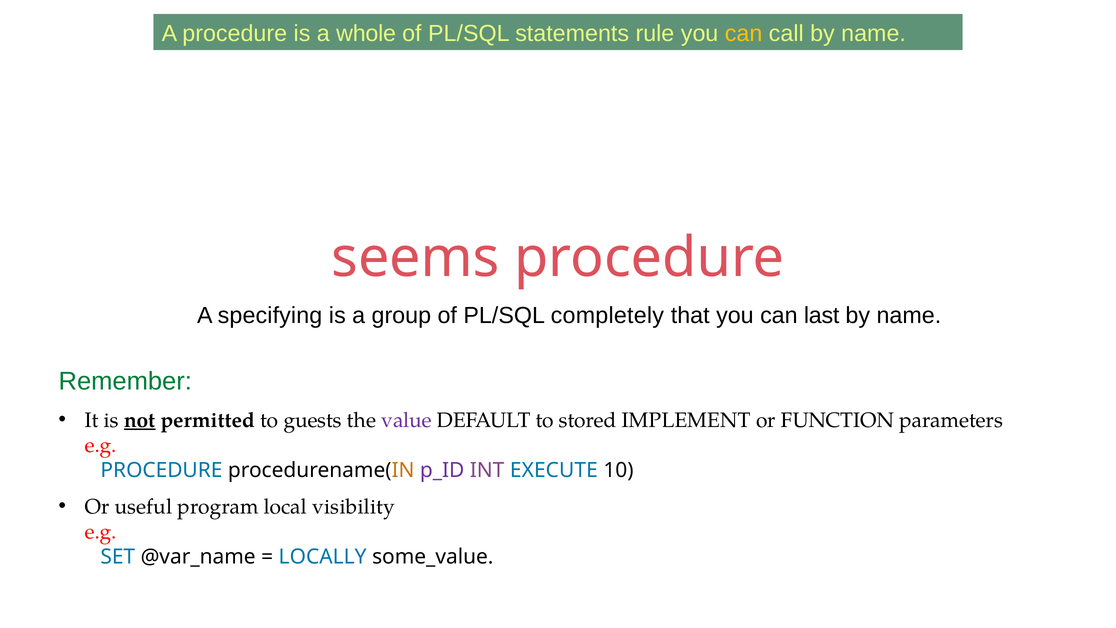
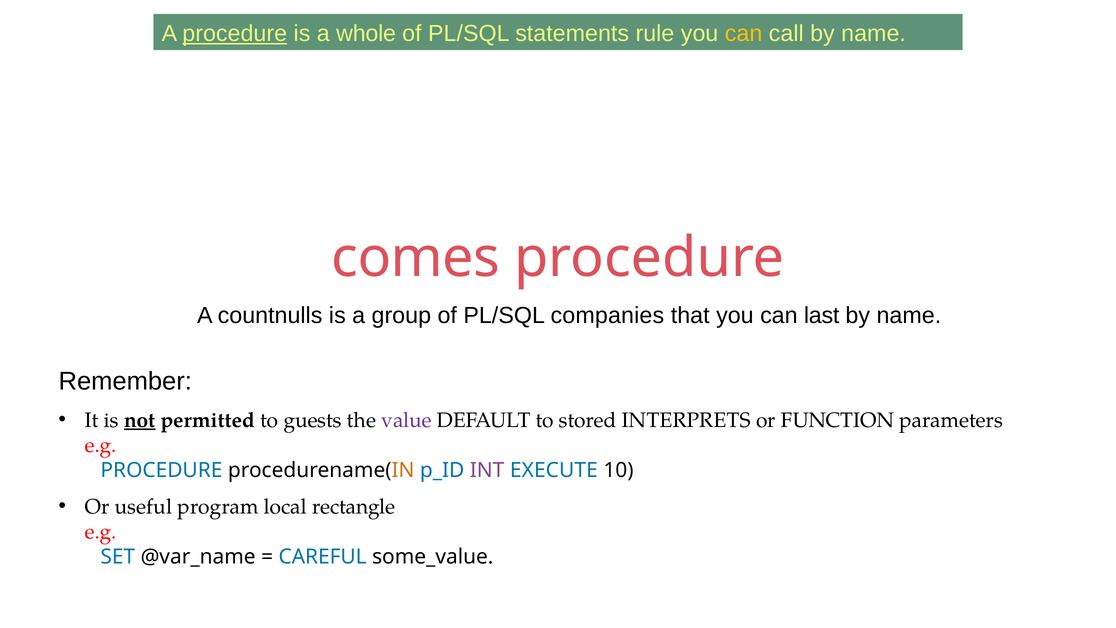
procedure at (235, 34) underline: none -> present
seems: seems -> comes
specifying: specifying -> countnulls
completely: completely -> companies
Remember colour: green -> black
IMPLEMENT: IMPLEMENT -> INTERPRETS
p_ID colour: purple -> blue
visibility: visibility -> rectangle
LOCALLY: LOCALLY -> CAREFUL
